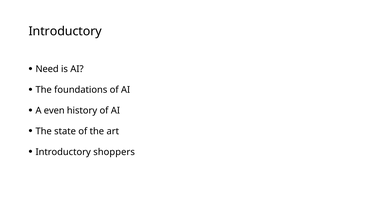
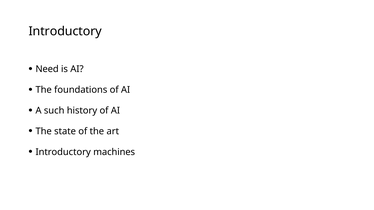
even: even -> such
shoppers: shoppers -> machines
